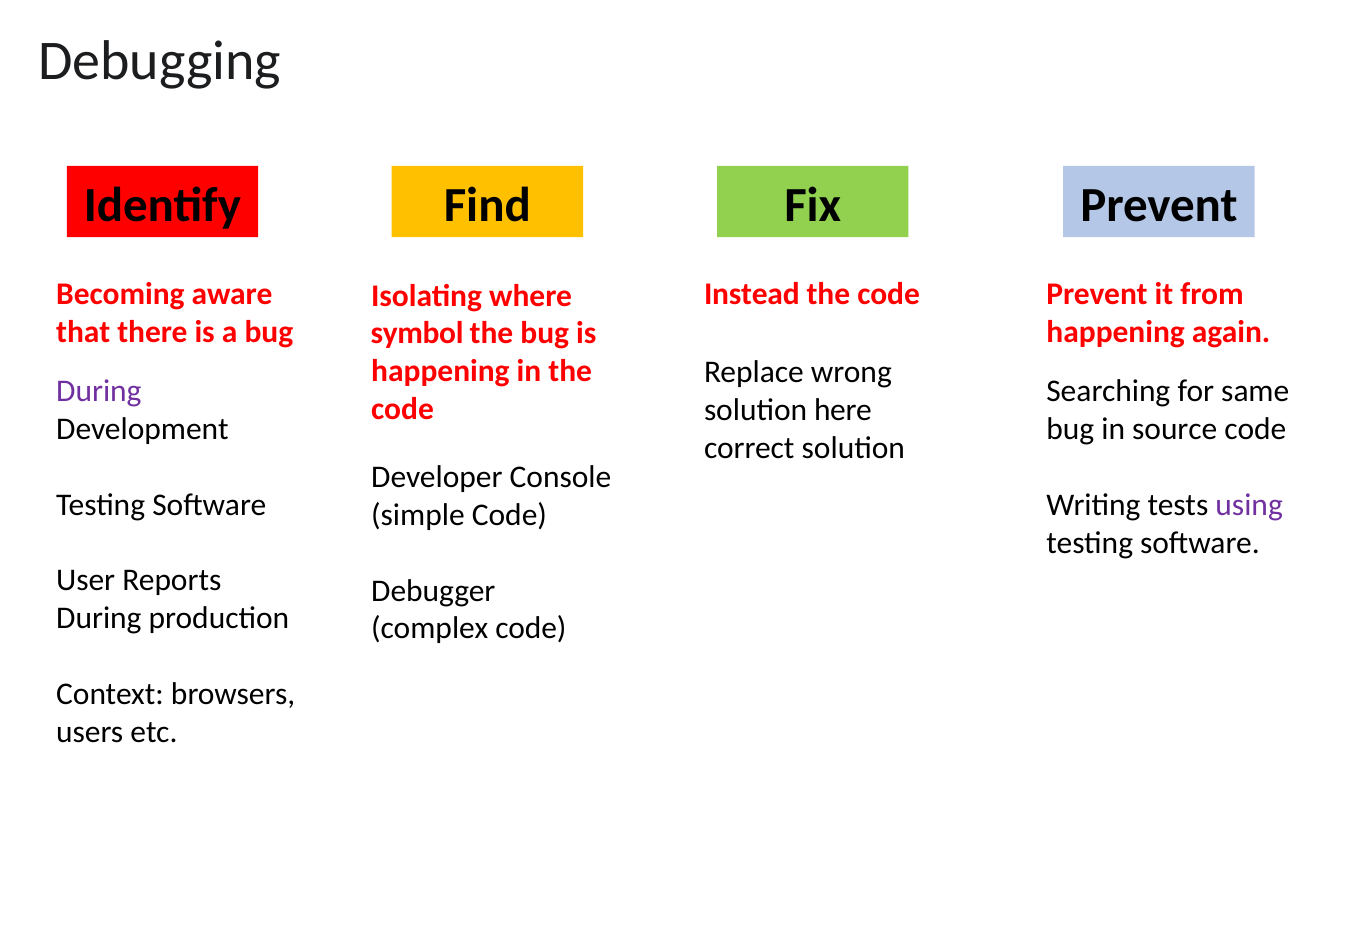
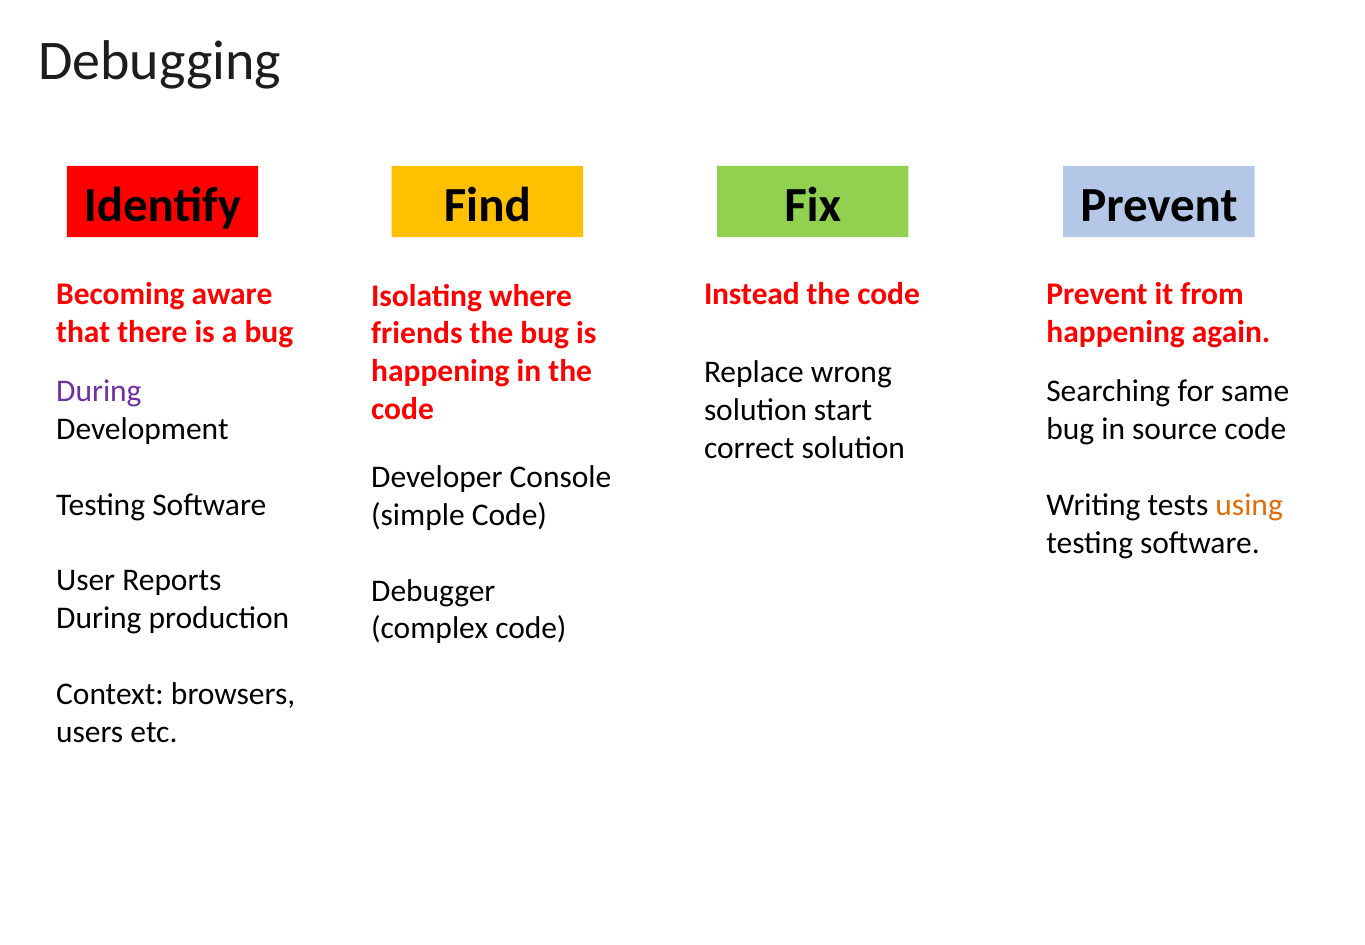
symbol: symbol -> friends
here: here -> start
using colour: purple -> orange
